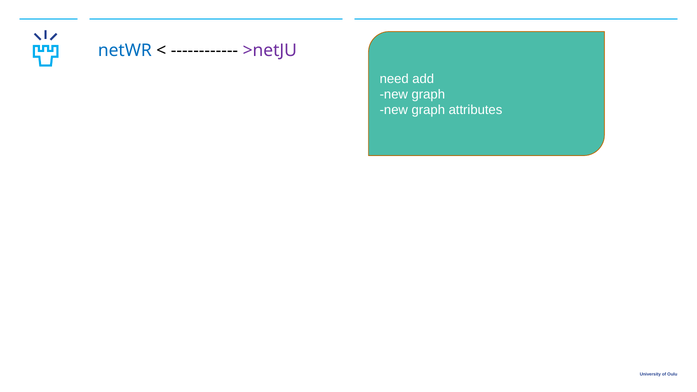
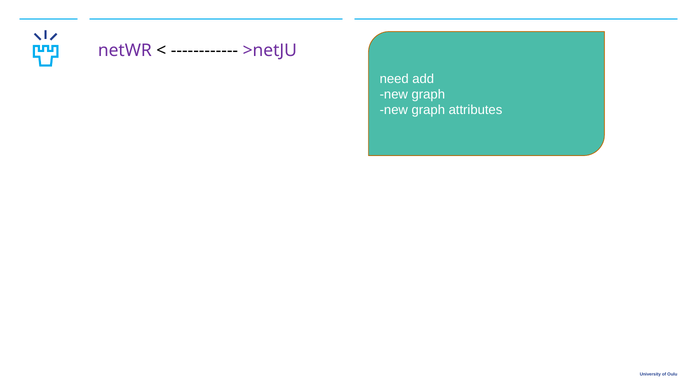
netWR colour: blue -> purple
